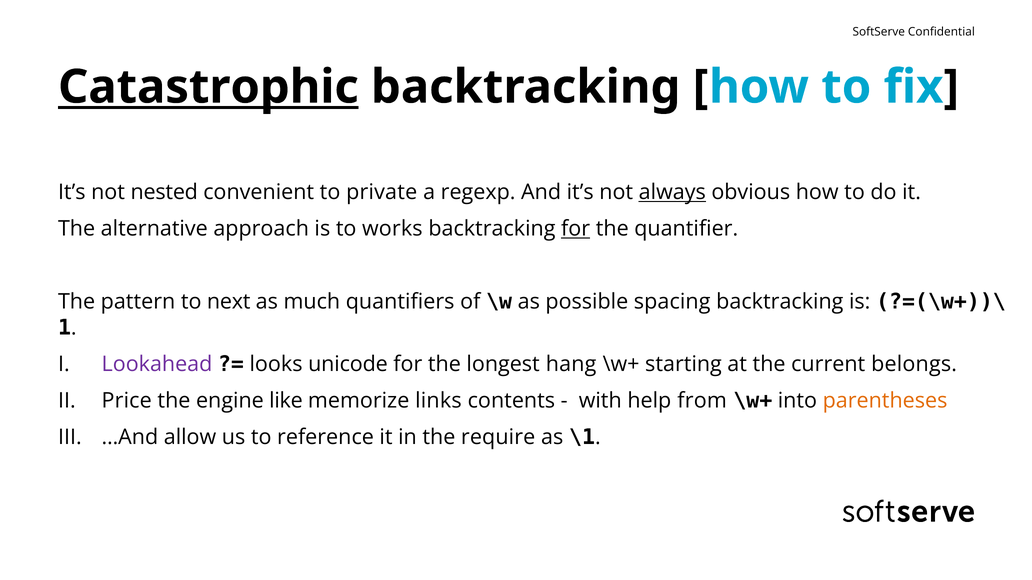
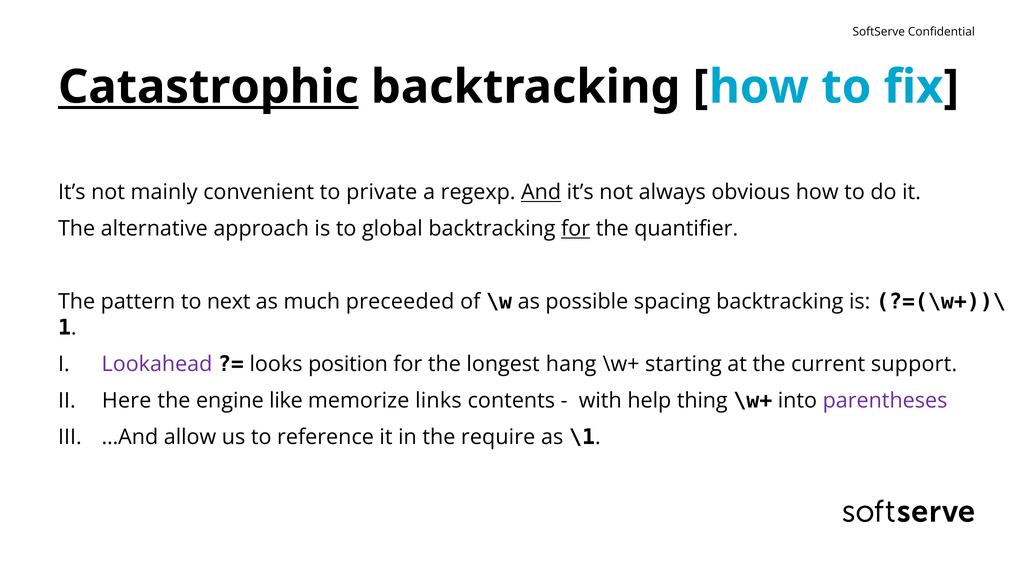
nested: nested -> mainly
And underline: none -> present
always underline: present -> none
works: works -> global
quantifiers: quantifiers -> preceeded
unicode: unicode -> position
belongs: belongs -> support
Price: Price -> Here
from: from -> thing
parentheses colour: orange -> purple
